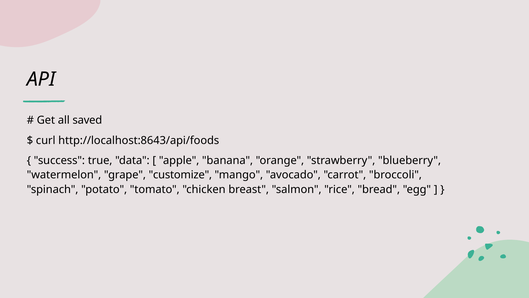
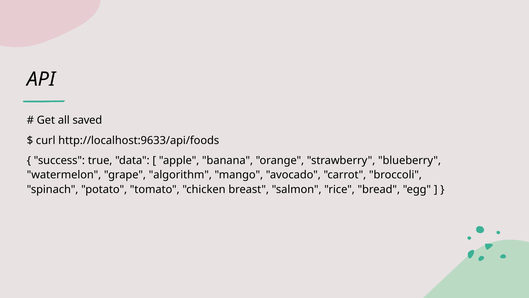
http://localhost:8643/api/foods: http://localhost:8643/api/foods -> http://localhost:9633/api/foods
customize: customize -> algorithm
